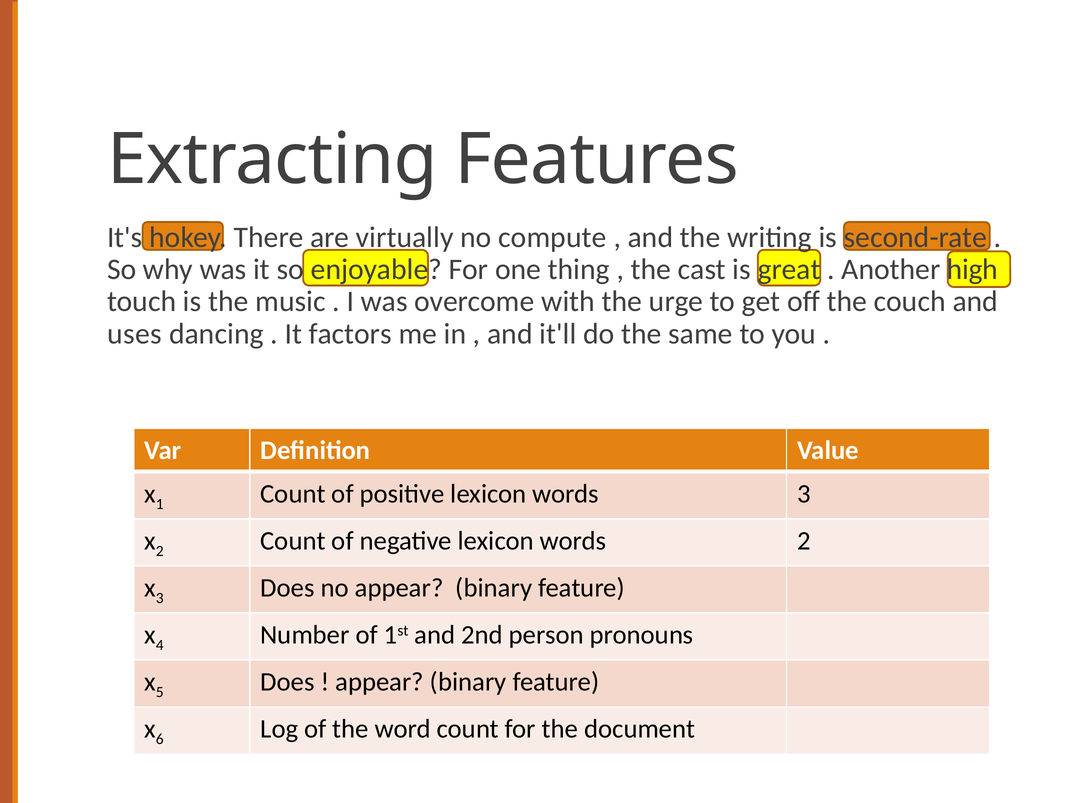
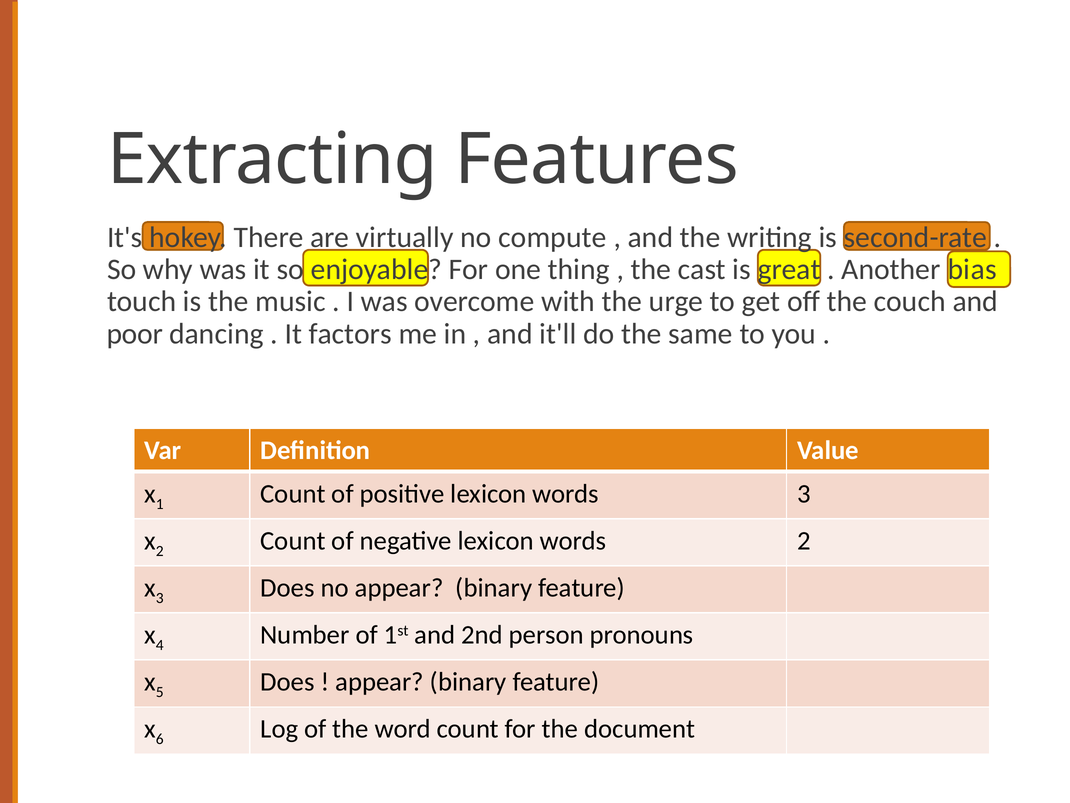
high: high -> bias
uses: uses -> poor
